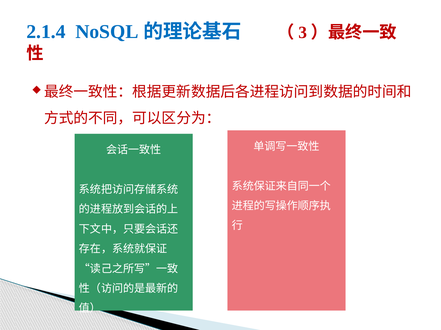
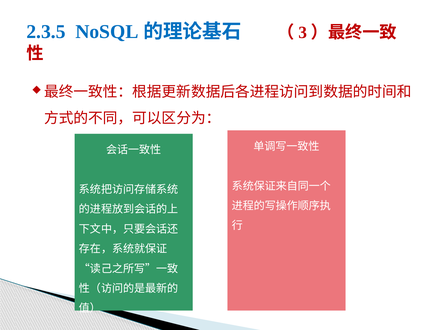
2.1.4: 2.1.4 -> 2.3.5
